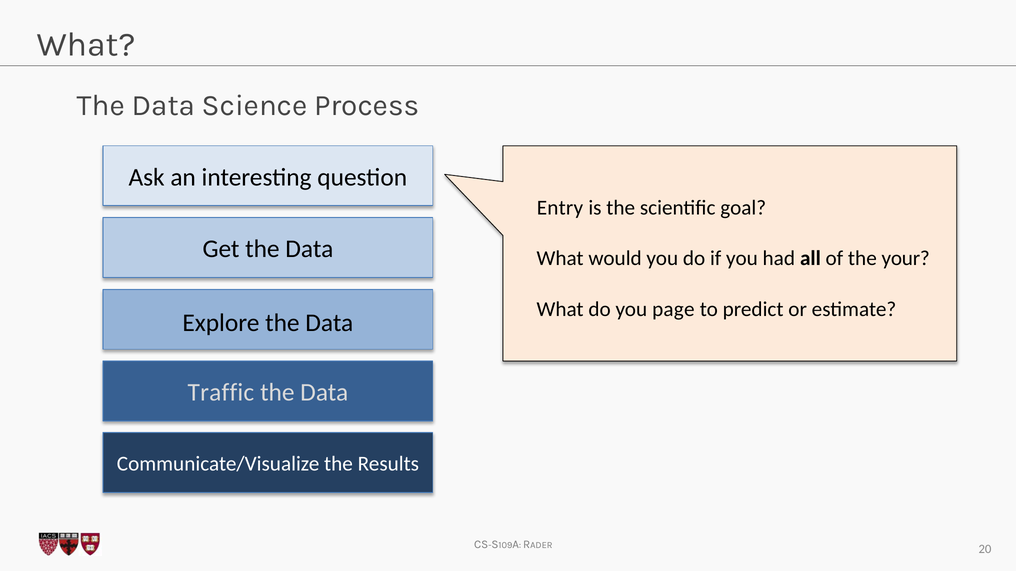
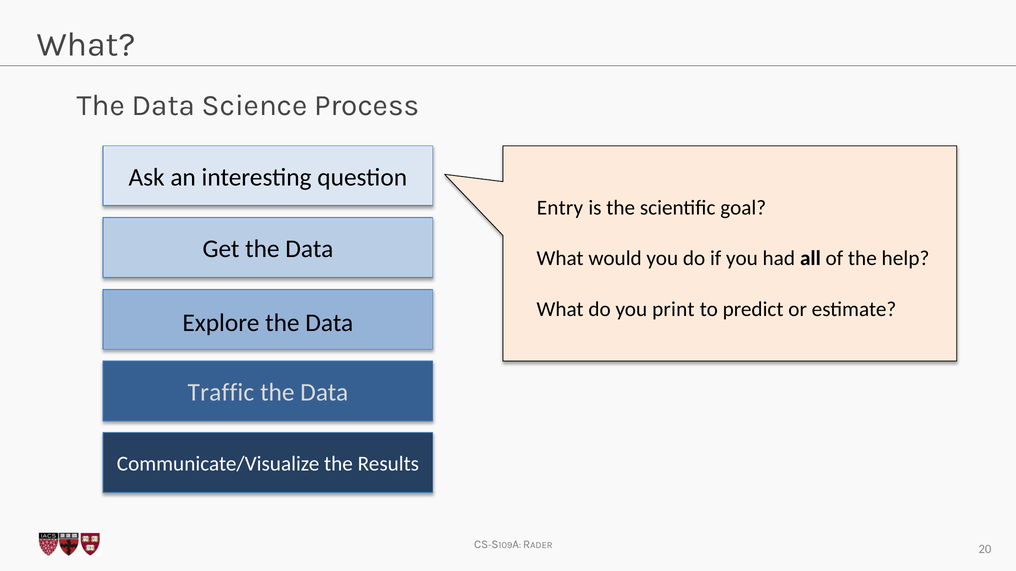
your: your -> help
page: page -> print
